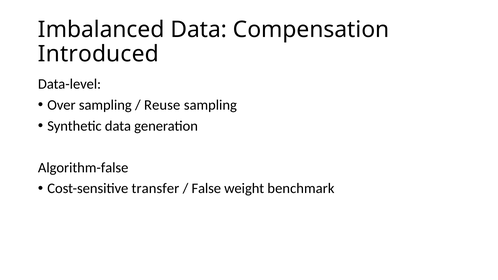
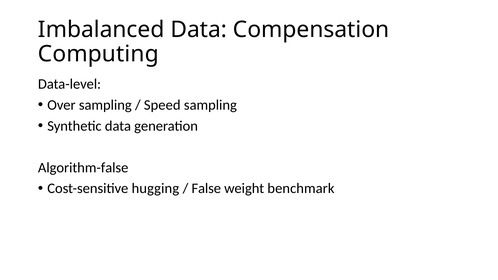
Introduced: Introduced -> Computing
Reuse: Reuse -> Speed
transfer: transfer -> hugging
